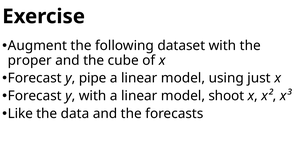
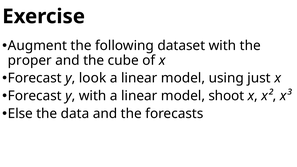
pipe: pipe -> look
Like: Like -> Else
